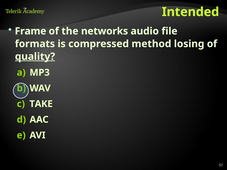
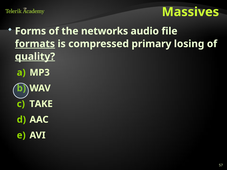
Intended: Intended -> Massives
Frame: Frame -> Forms
formats underline: none -> present
method: method -> primary
